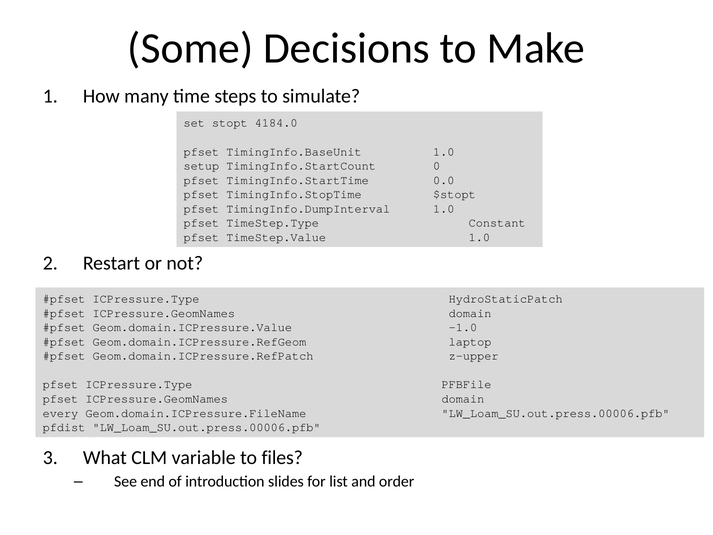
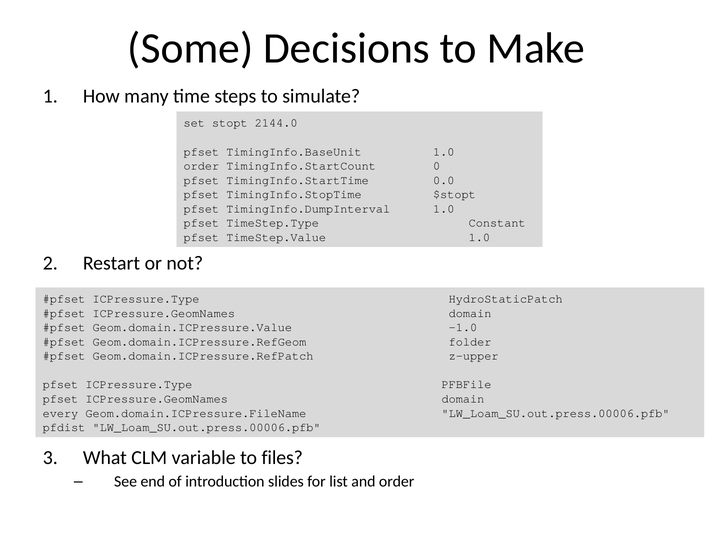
4184.0: 4184.0 -> 2144.0
setup at (201, 166): setup -> order
laptop: laptop -> folder
